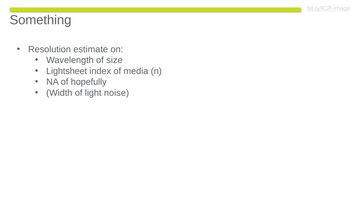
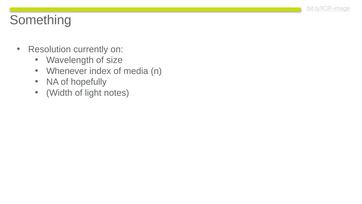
estimate: estimate -> currently
Lightsheet: Lightsheet -> Whenever
noise: noise -> notes
